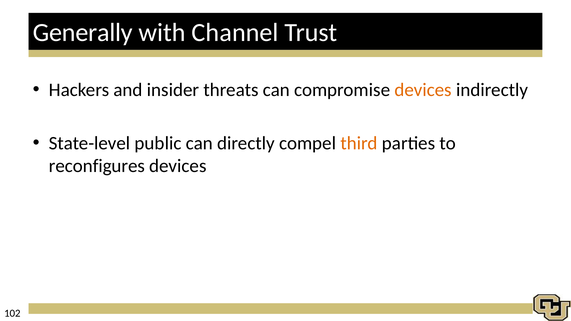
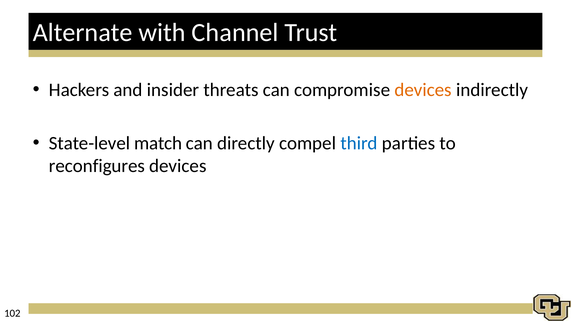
Generally: Generally -> Alternate
public: public -> match
third colour: orange -> blue
